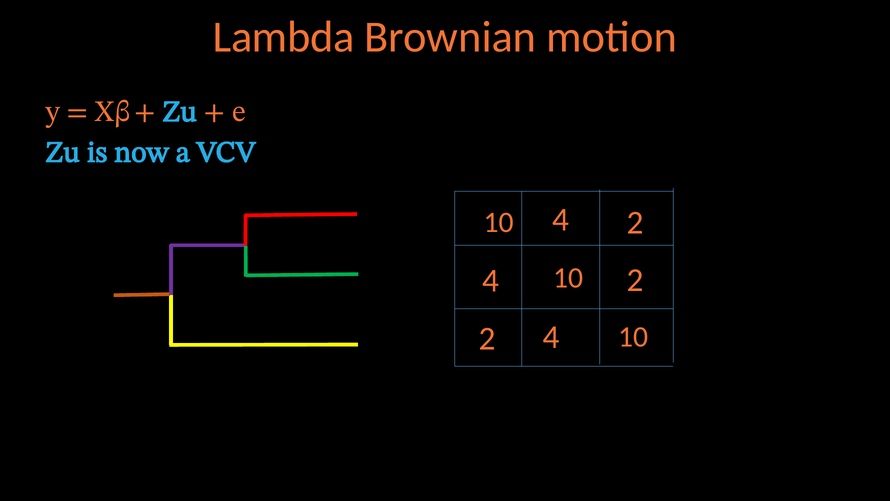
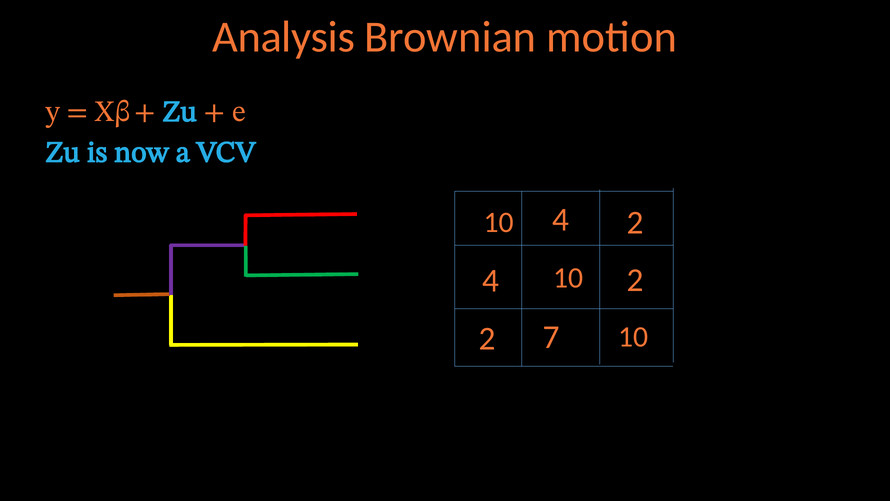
Lambda: Lambda -> Analysis
2 4: 4 -> 7
